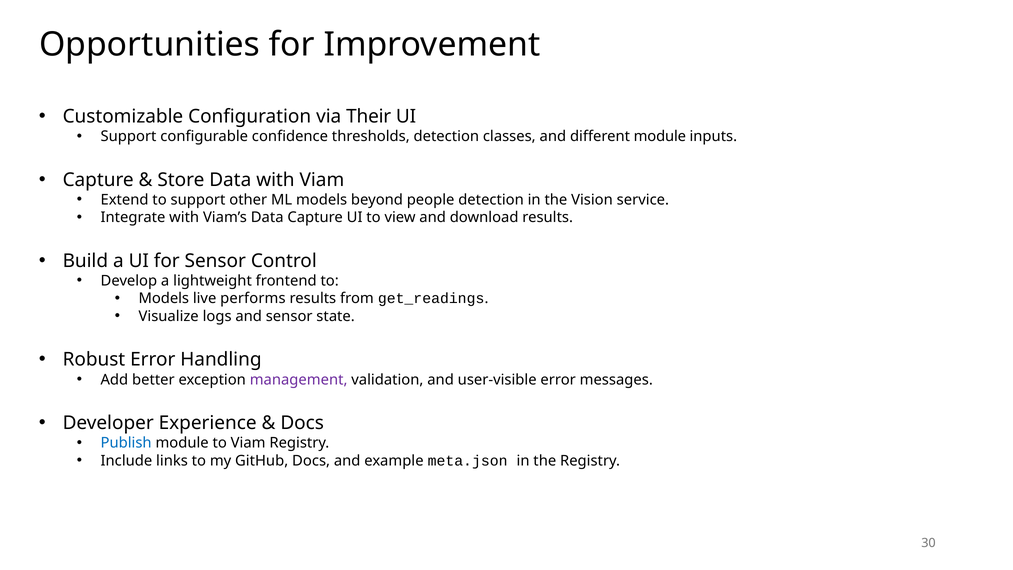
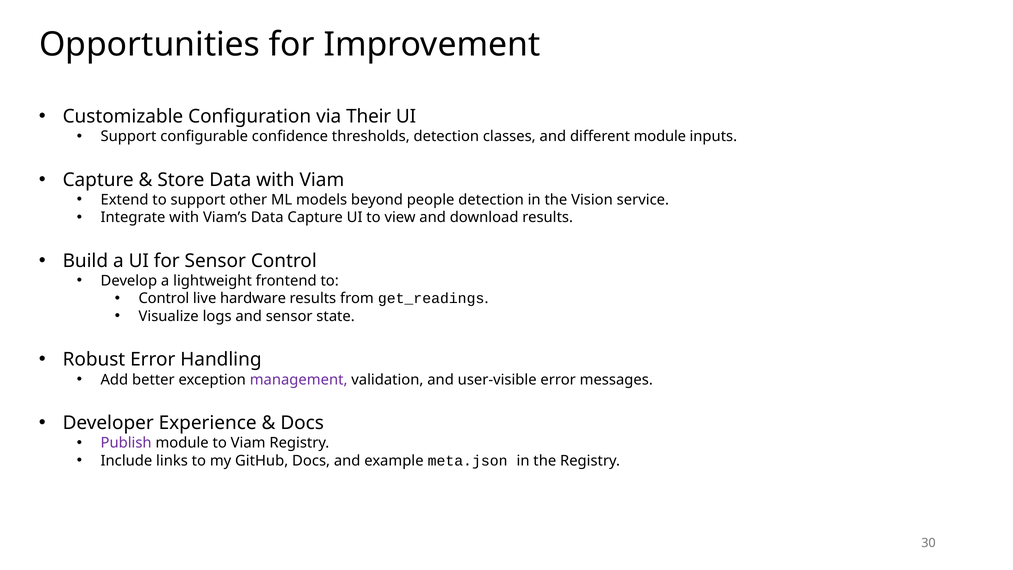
Models at (164, 299): Models -> Control
performs: performs -> hardware
Publish colour: blue -> purple
